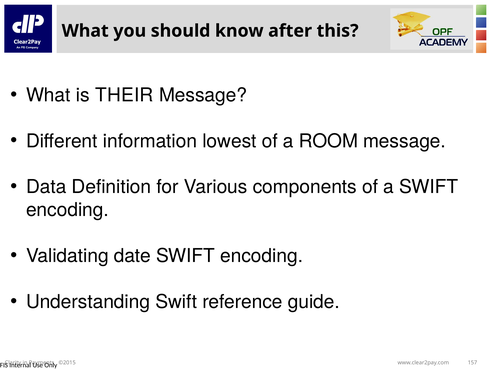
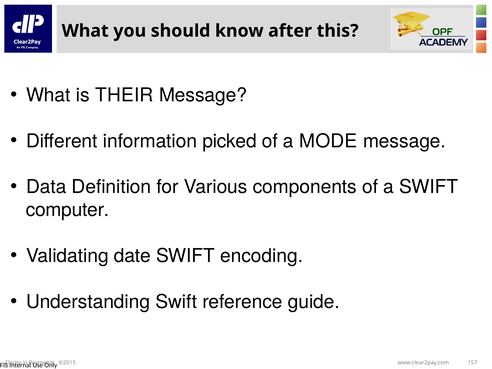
lowest: lowest -> picked
ROOM: ROOM -> MODE
encoding at (67, 210): encoding -> computer
